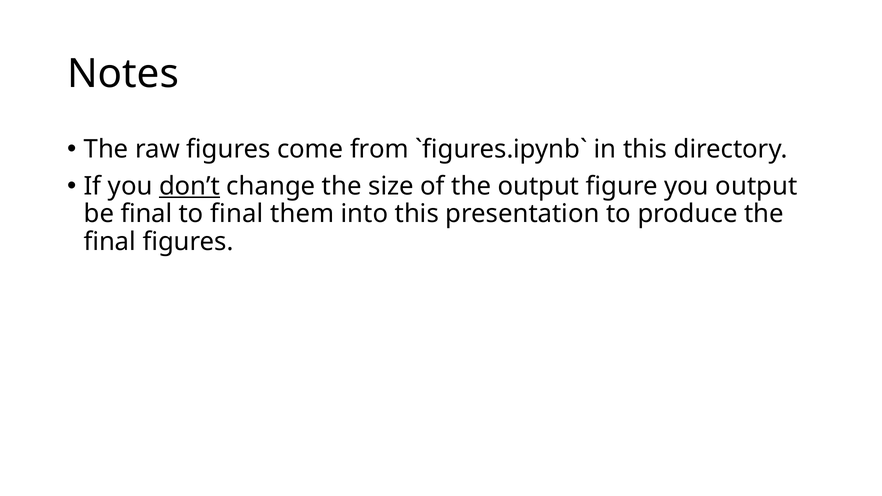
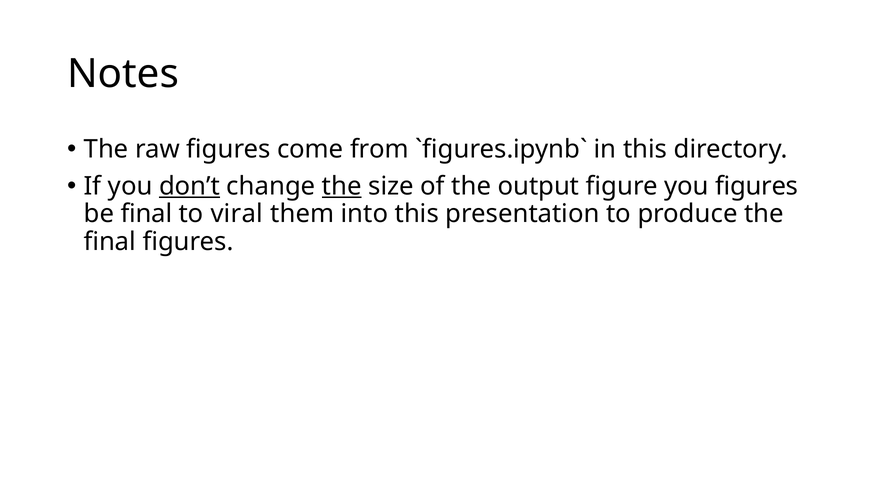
the at (342, 186) underline: none -> present
you output: output -> figures
to final: final -> viral
